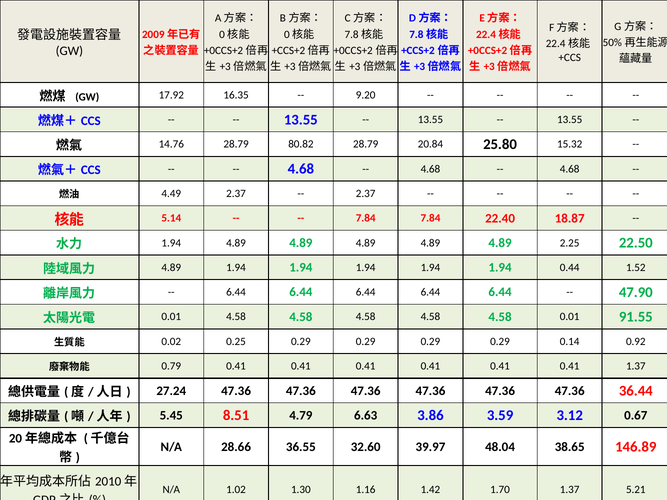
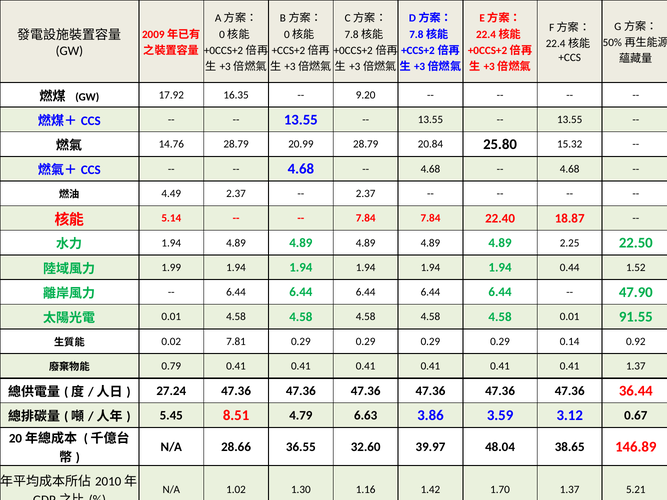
80.82: 80.82 -> 20.99
4.89 at (171, 268): 4.89 -> 1.99
0.25: 0.25 -> 7.81
